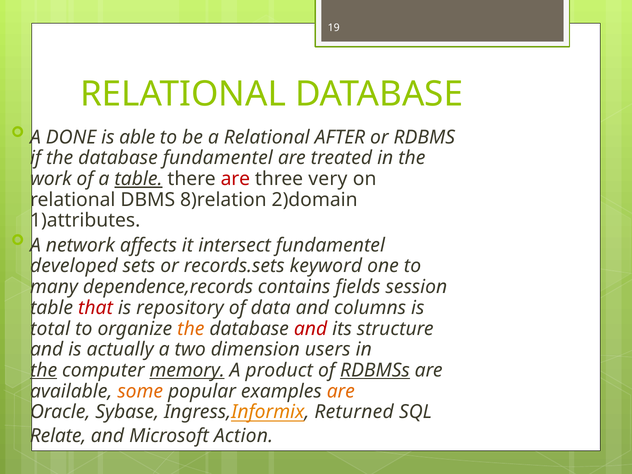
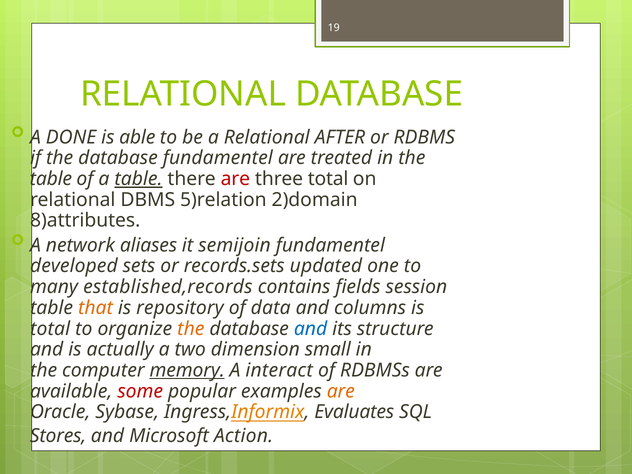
work at (51, 179): work -> table
three very: very -> total
8)relation: 8)relation -> 5)relation
1)attributes: 1)attributes -> 8)attributes
affects: affects -> aliases
intersect: intersect -> semijoin
keyword: keyword -> updated
dependence,records: dependence,records -> established,records
that colour: red -> orange
and at (311, 329) colour: red -> blue
users: users -> small
the at (44, 370) underline: present -> none
product: product -> interact
RDBMSs underline: present -> none
some colour: orange -> red
Returned: Returned -> Evaluates
Relate: Relate -> Stores
